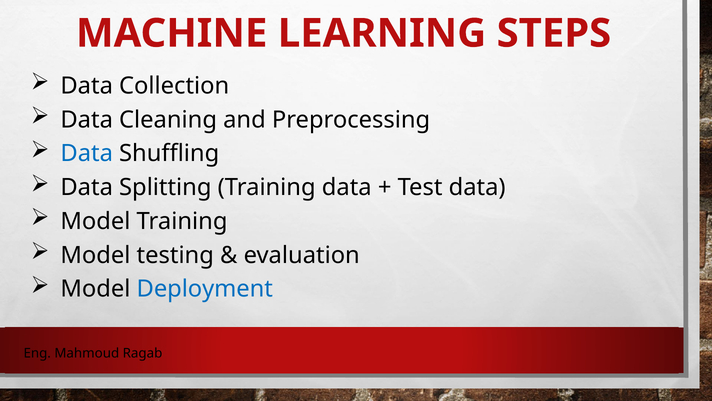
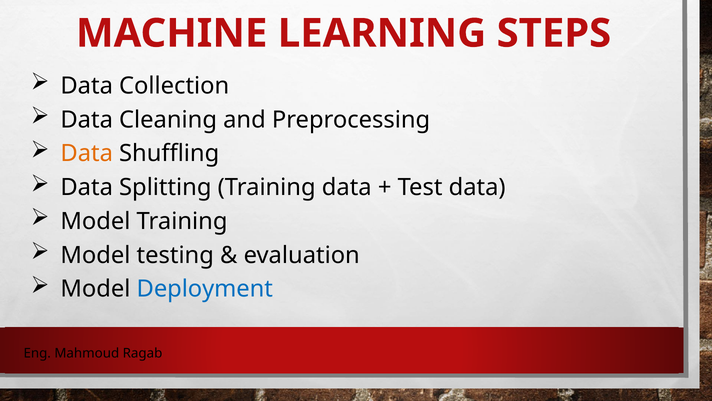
Data at (87, 153) colour: blue -> orange
